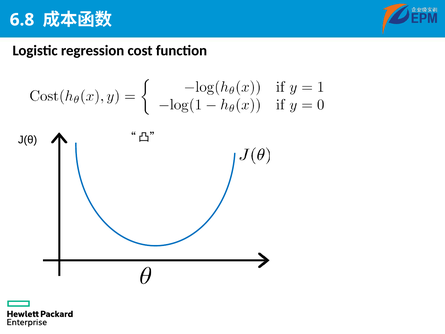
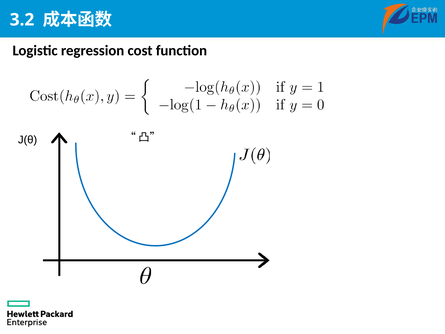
6.8: 6.8 -> 3.2
